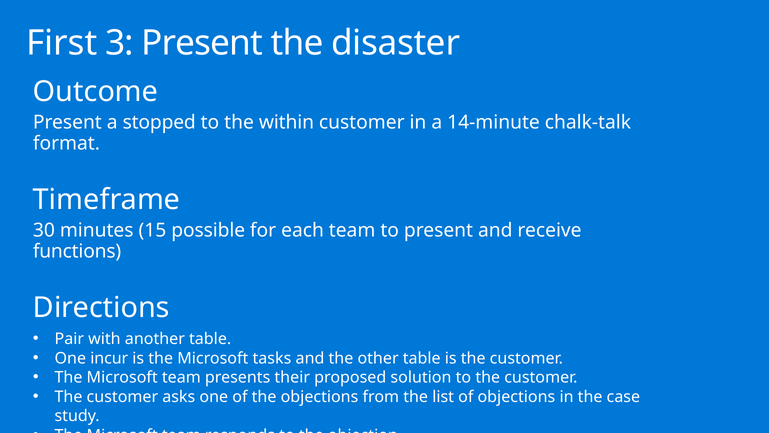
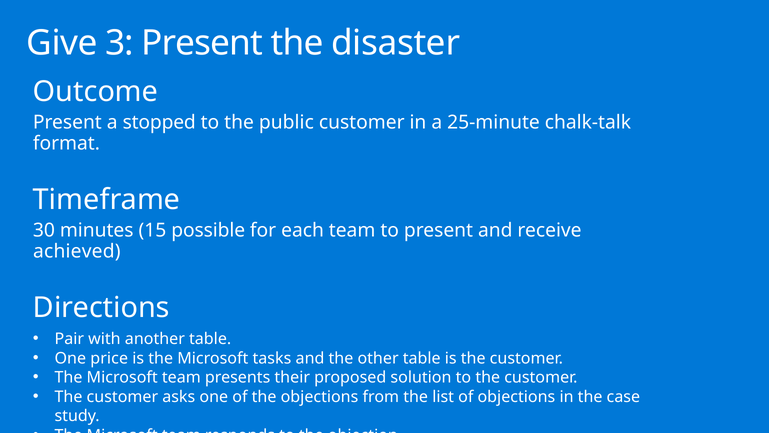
First: First -> Give
within: within -> public
14-minute: 14-minute -> 25-minute
functions: functions -> achieved
incur: incur -> price
